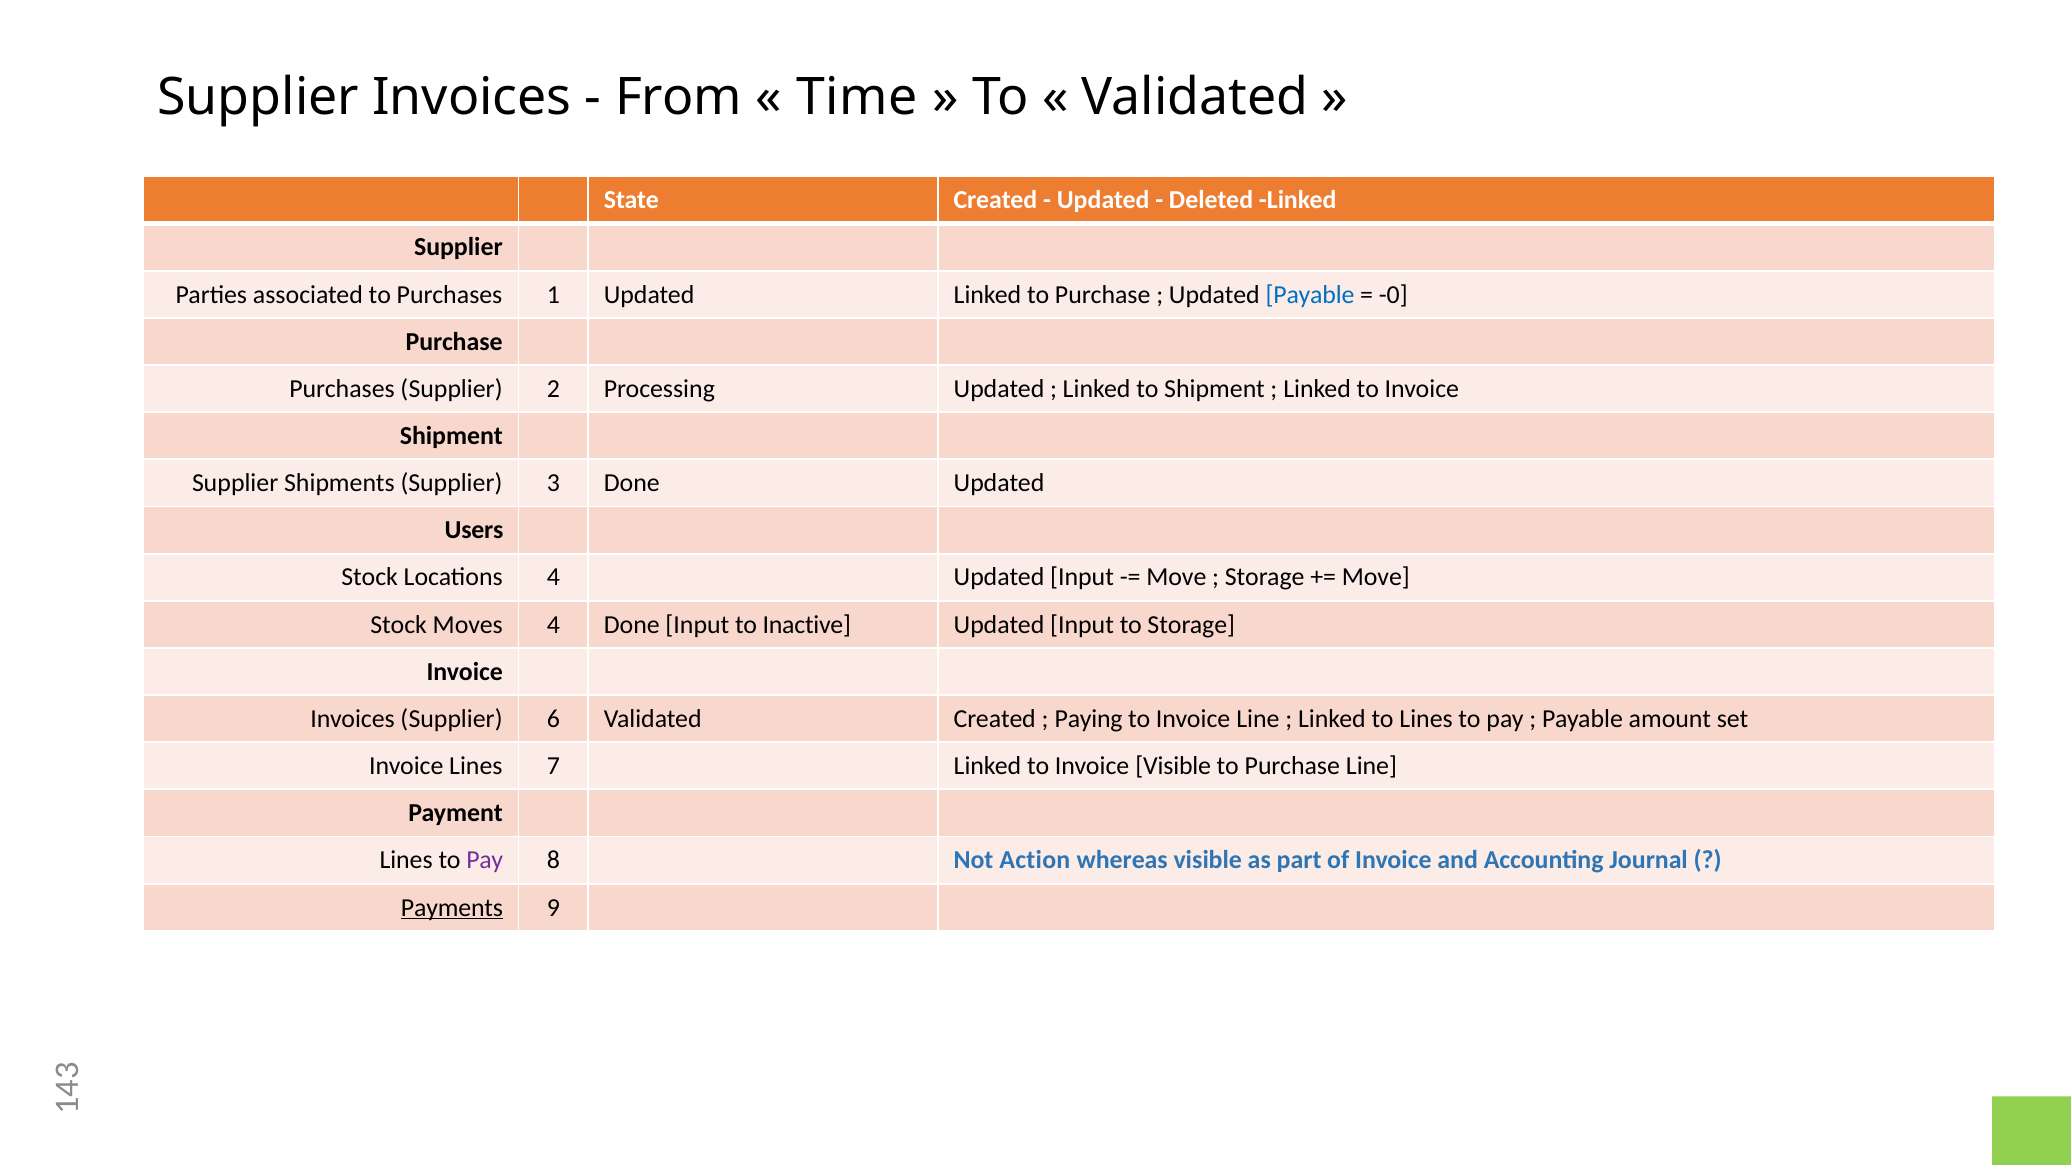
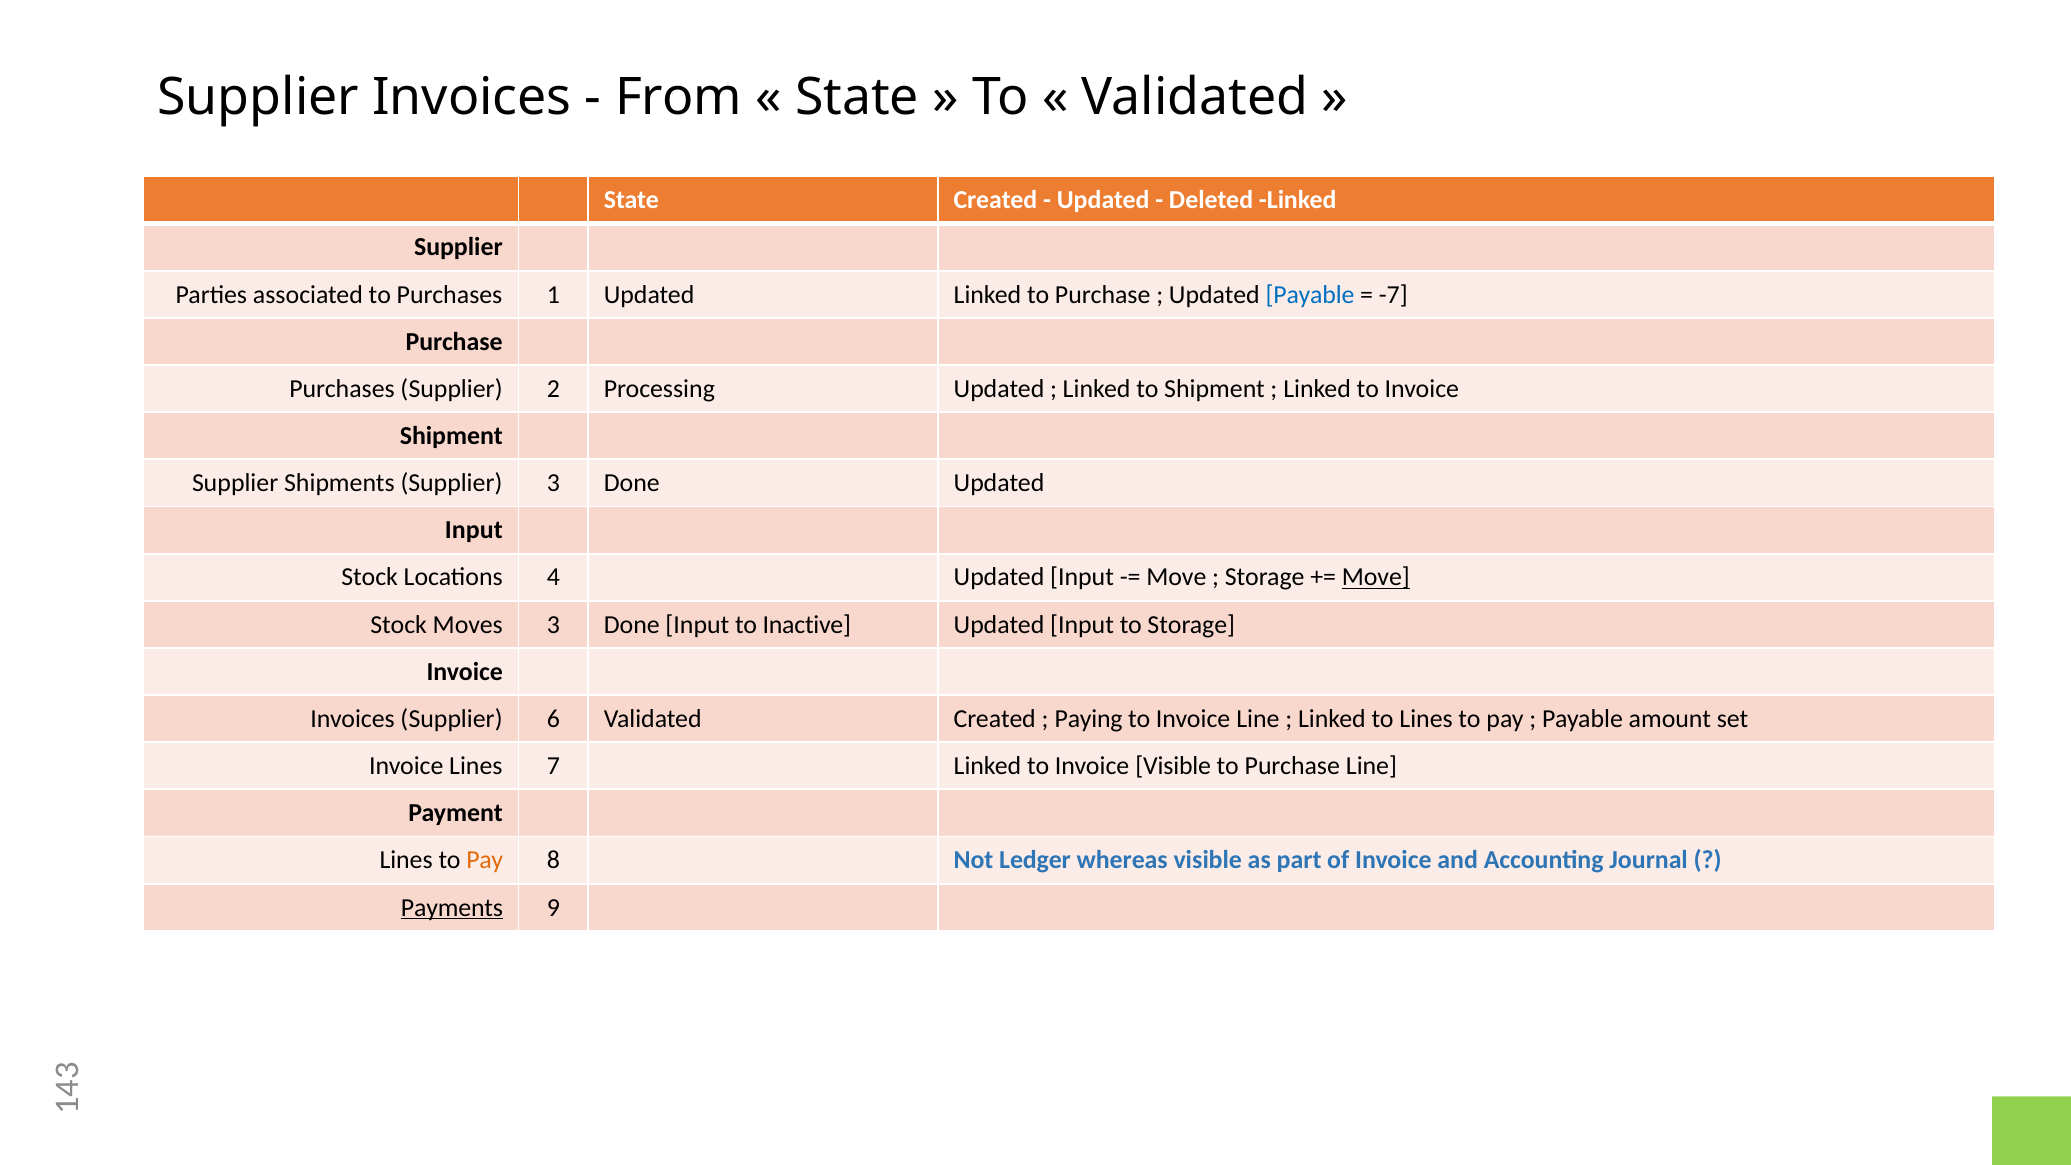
Time at (857, 97): Time -> State
-0: -0 -> -7
Users at (474, 530): Users -> Input
Move at (1376, 577) underline: none -> present
Moves 4: 4 -> 3
Pay at (485, 860) colour: purple -> orange
Action: Action -> Ledger
